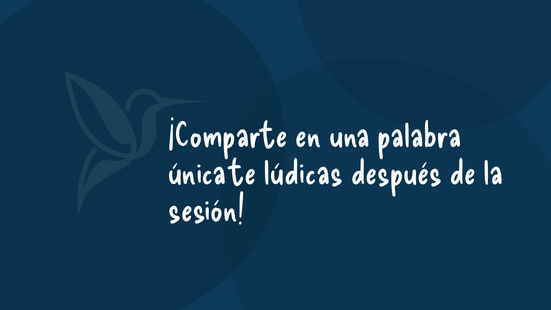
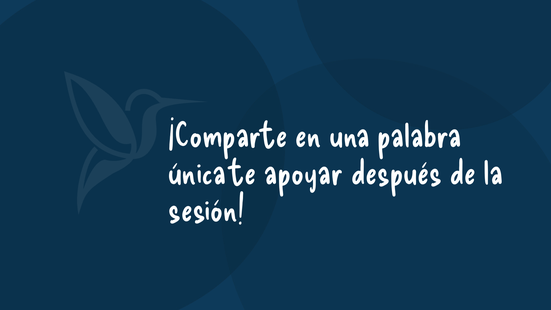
lúdicas: lúdicas -> apoyar
